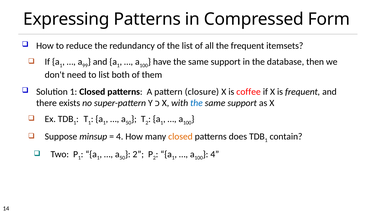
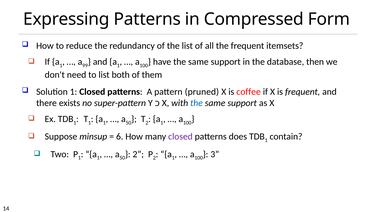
closure: closure -> pruned
4 at (120, 137): 4 -> 6
closed at (180, 137) colour: orange -> purple
4 at (215, 154): 4 -> 3
